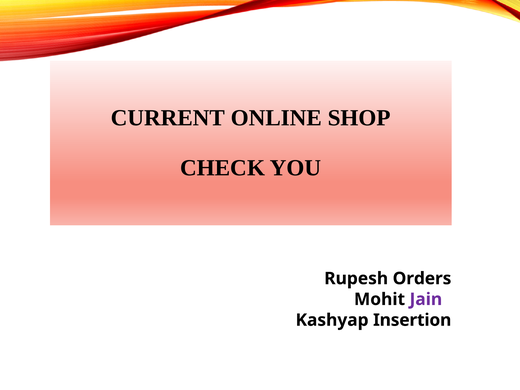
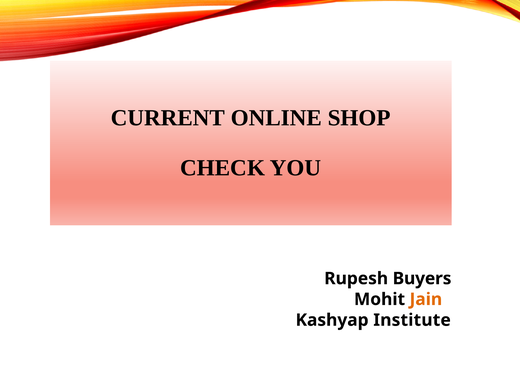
Orders: Orders -> Buyers
Jain colour: purple -> orange
Insertion: Insertion -> Institute
